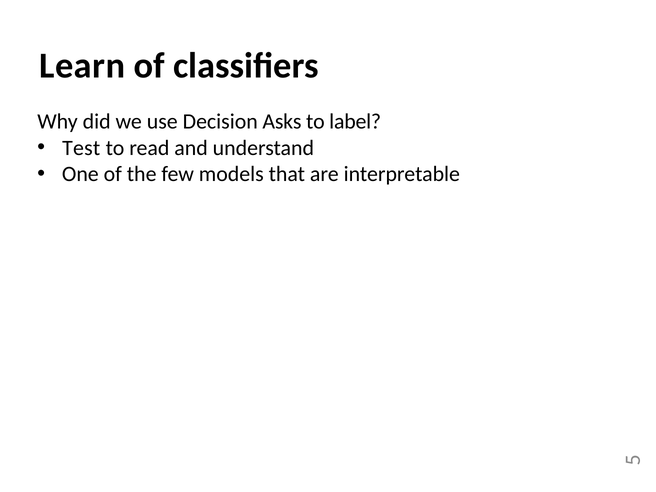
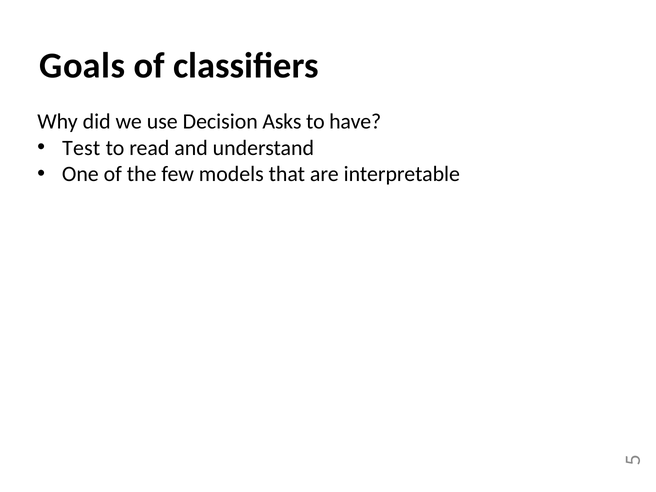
Learn: Learn -> Goals
label: label -> have
